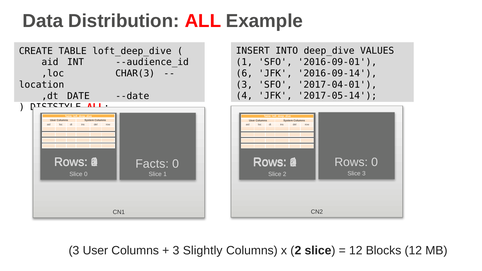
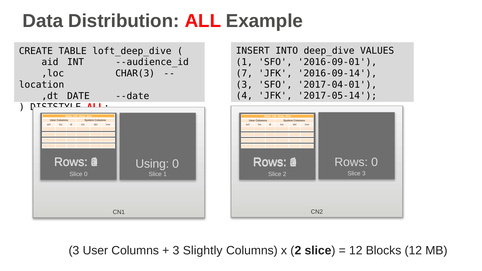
6: 6 -> 7
Facts: Facts -> Using
